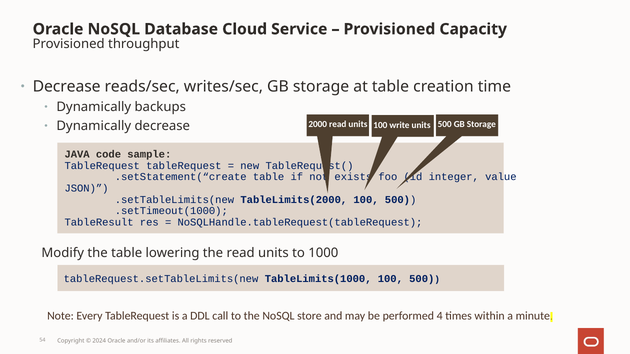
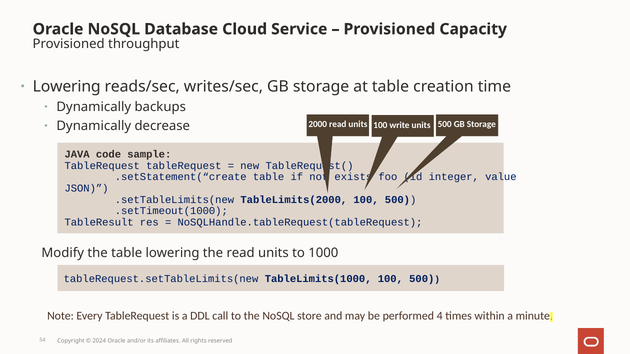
Decrease at (67, 87): Decrease -> Lowering
